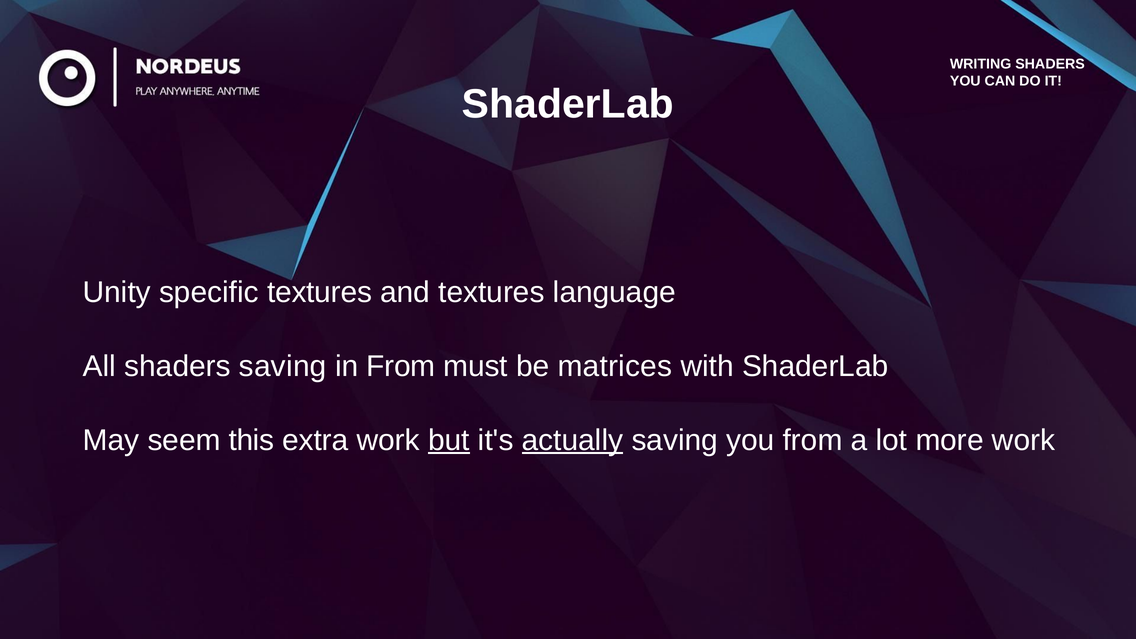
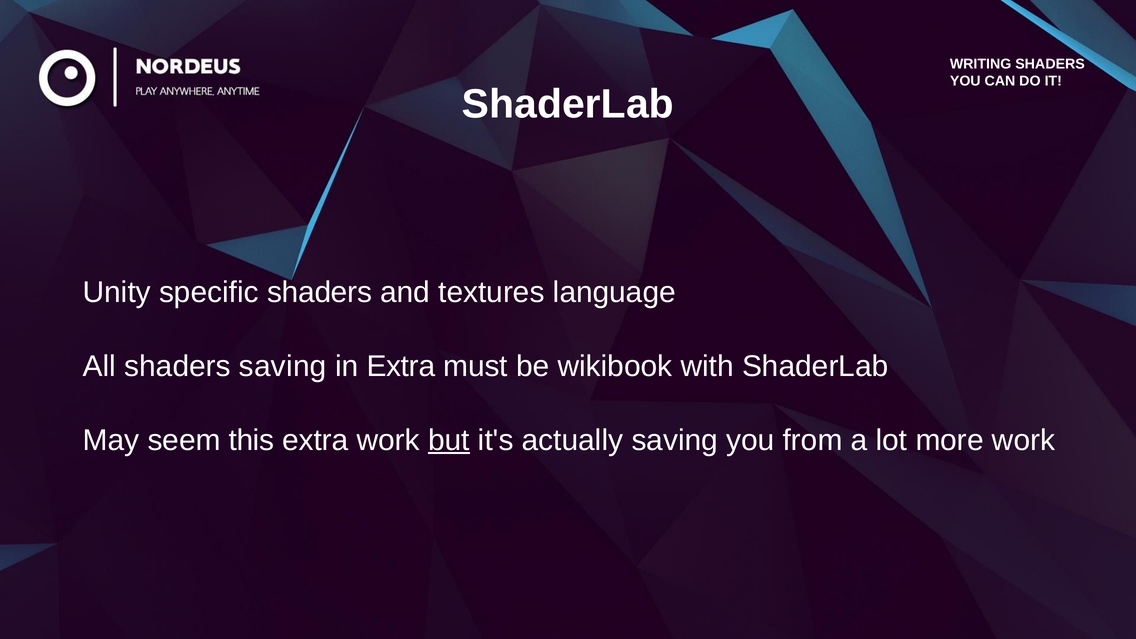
specific textures: textures -> shaders
in From: From -> Extra
matrices: matrices -> wikibook
actually underline: present -> none
